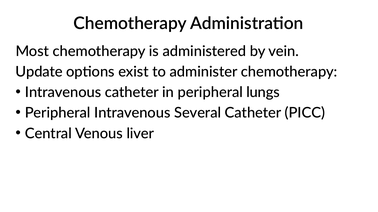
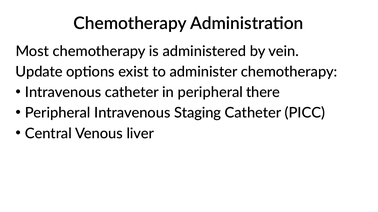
lungs: lungs -> there
Several: Several -> Staging
